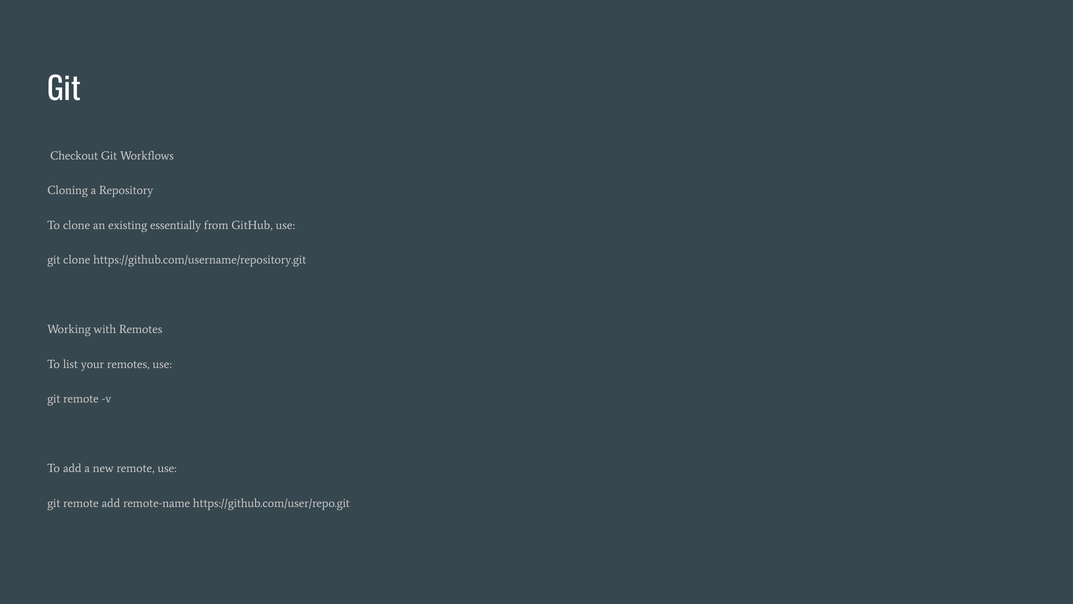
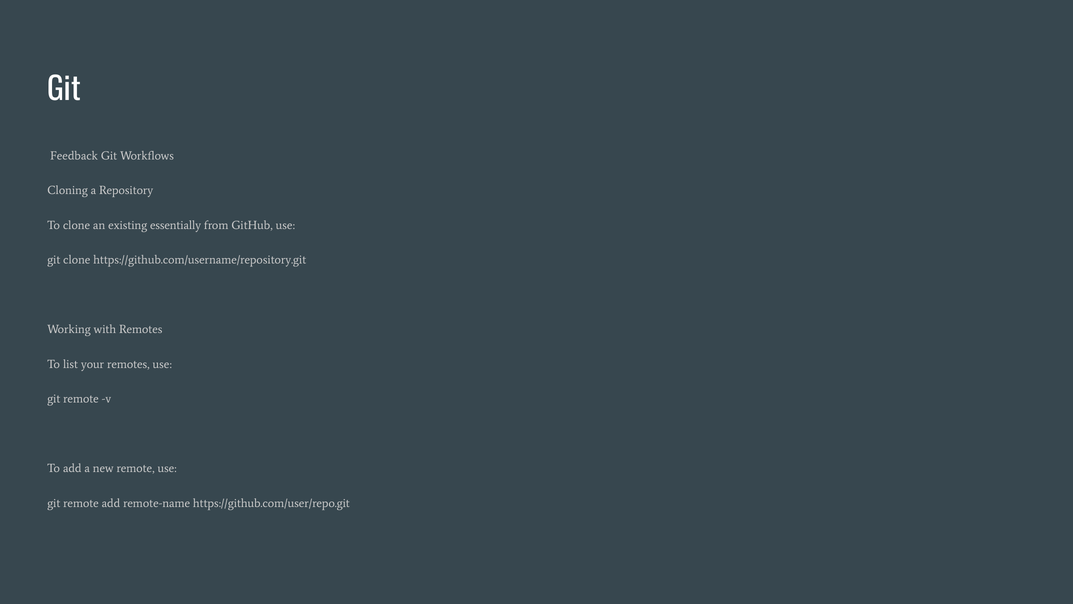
Checkout: Checkout -> Feedback
